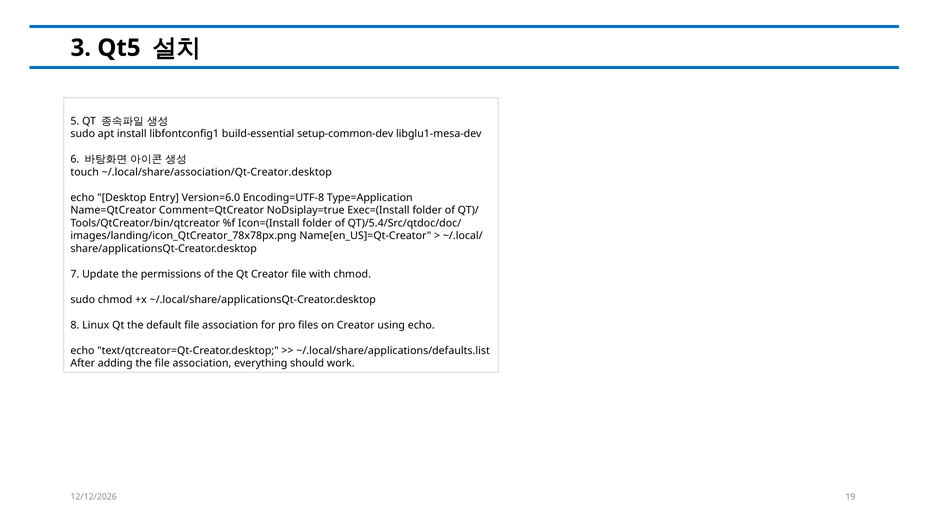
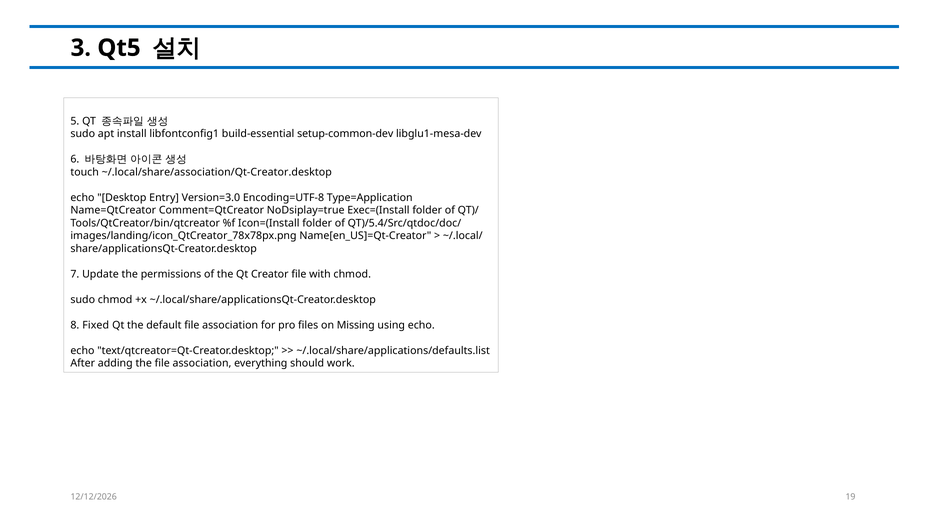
Version=6.0: Version=6.0 -> Version=3.0
Linux: Linux -> Fixed
on Creator: Creator -> Missing
